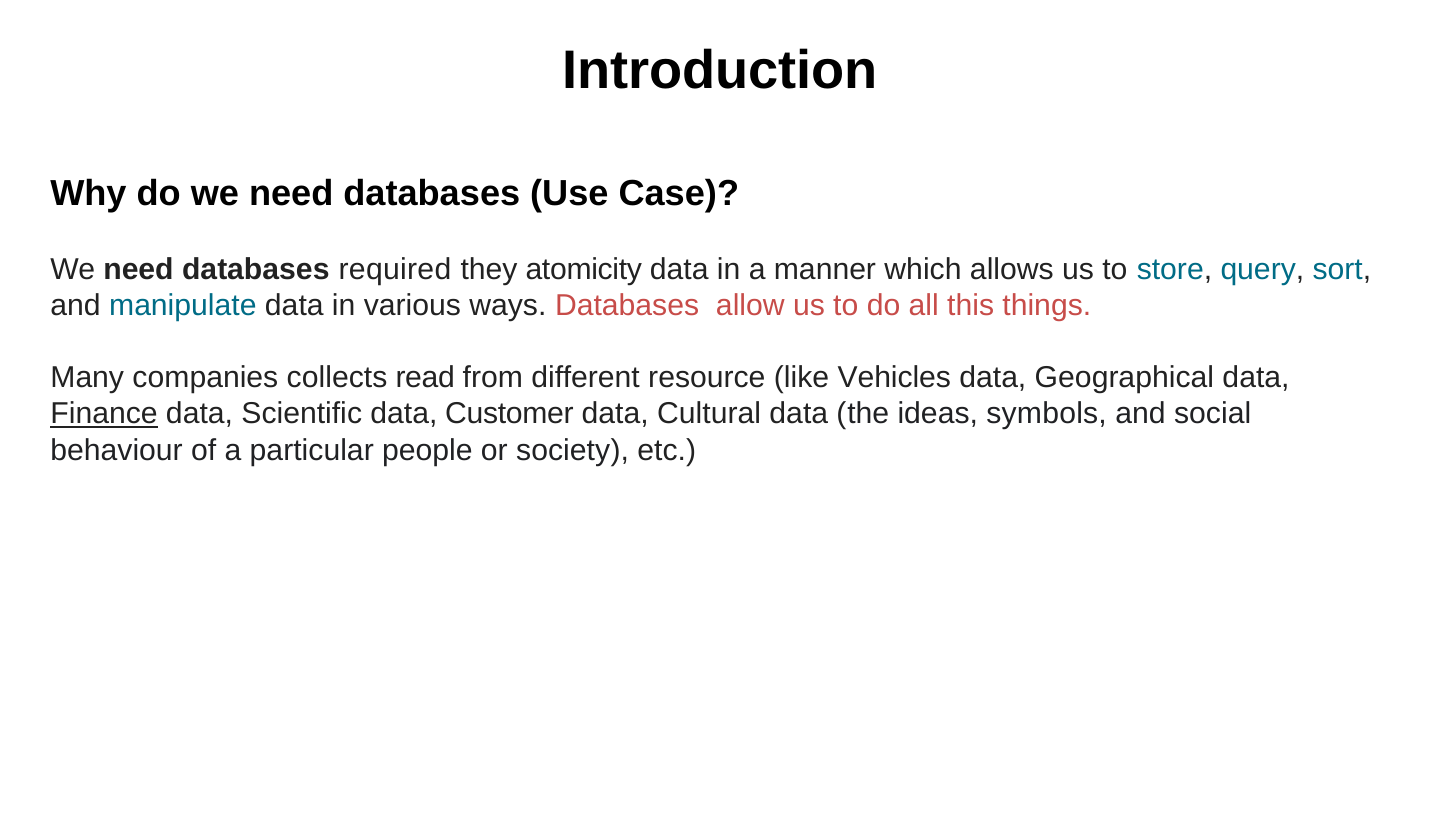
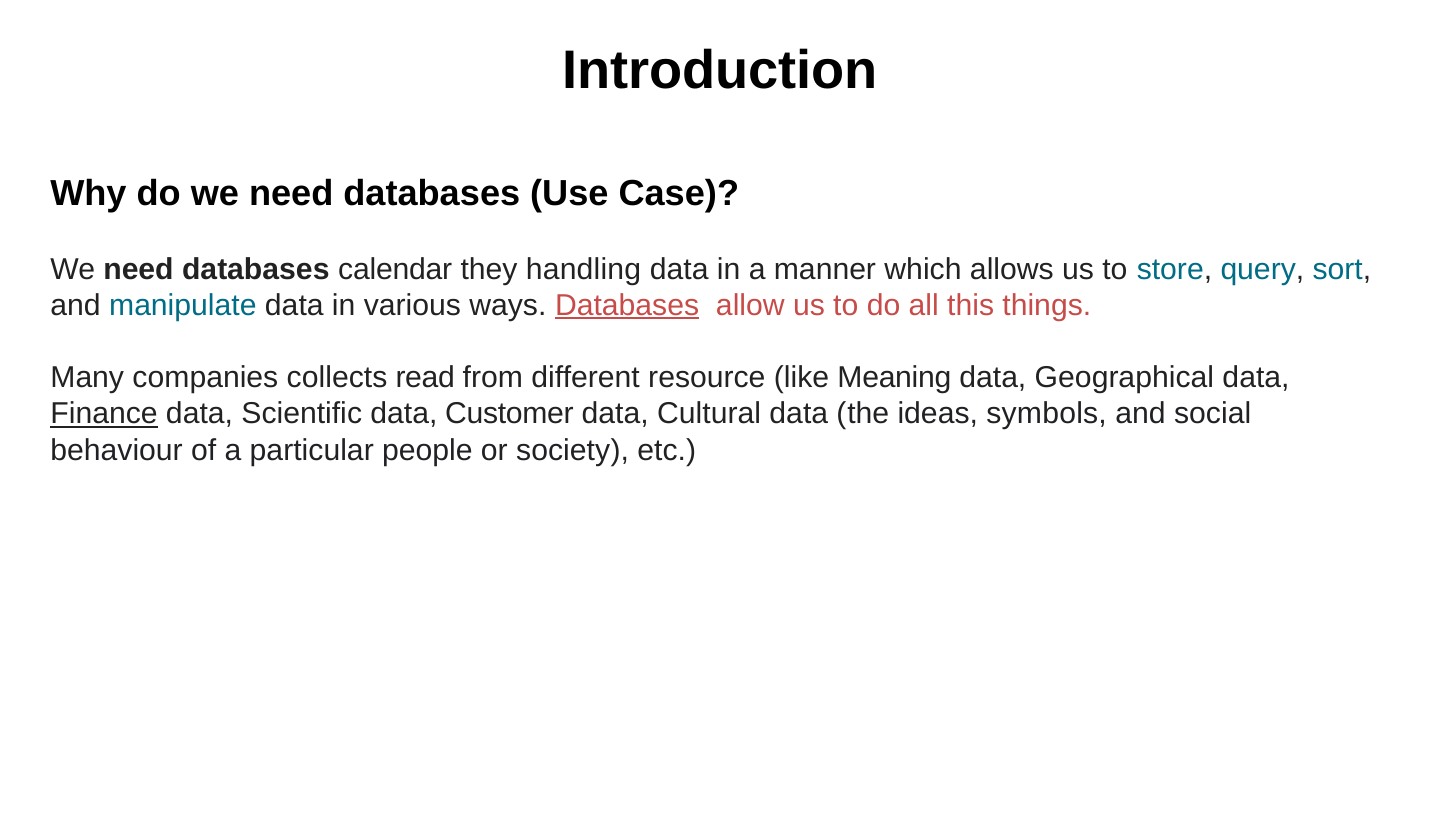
required: required -> calendar
atomicity: atomicity -> handling
Databases at (627, 305) underline: none -> present
Vehicles: Vehicles -> Meaning
